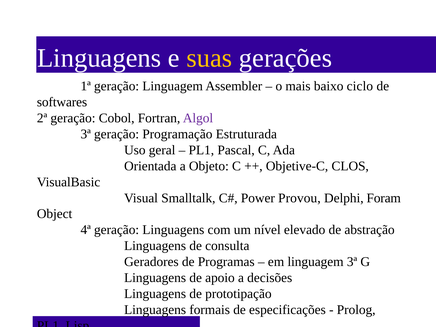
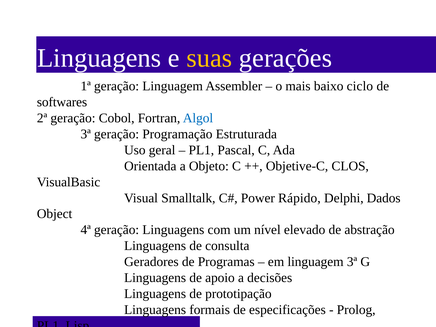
Algol colour: purple -> blue
Provou: Provou -> Rápido
Foram: Foram -> Dados
